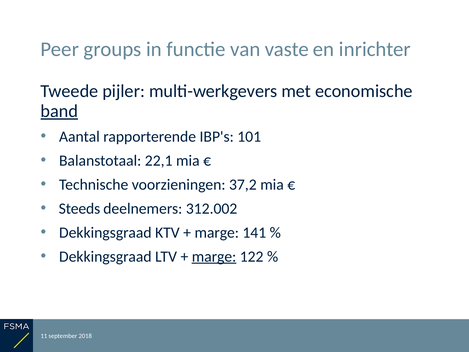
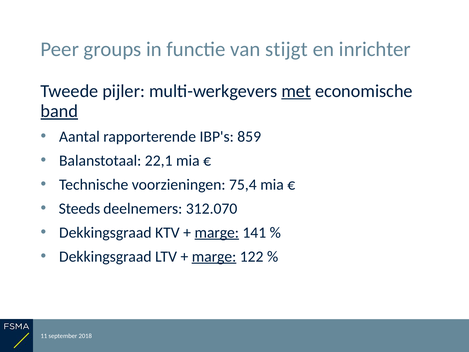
vaste: vaste -> stijgt
met underline: none -> present
101: 101 -> 859
37,2: 37,2 -> 75,4
312.002: 312.002 -> 312.070
marge at (217, 232) underline: none -> present
